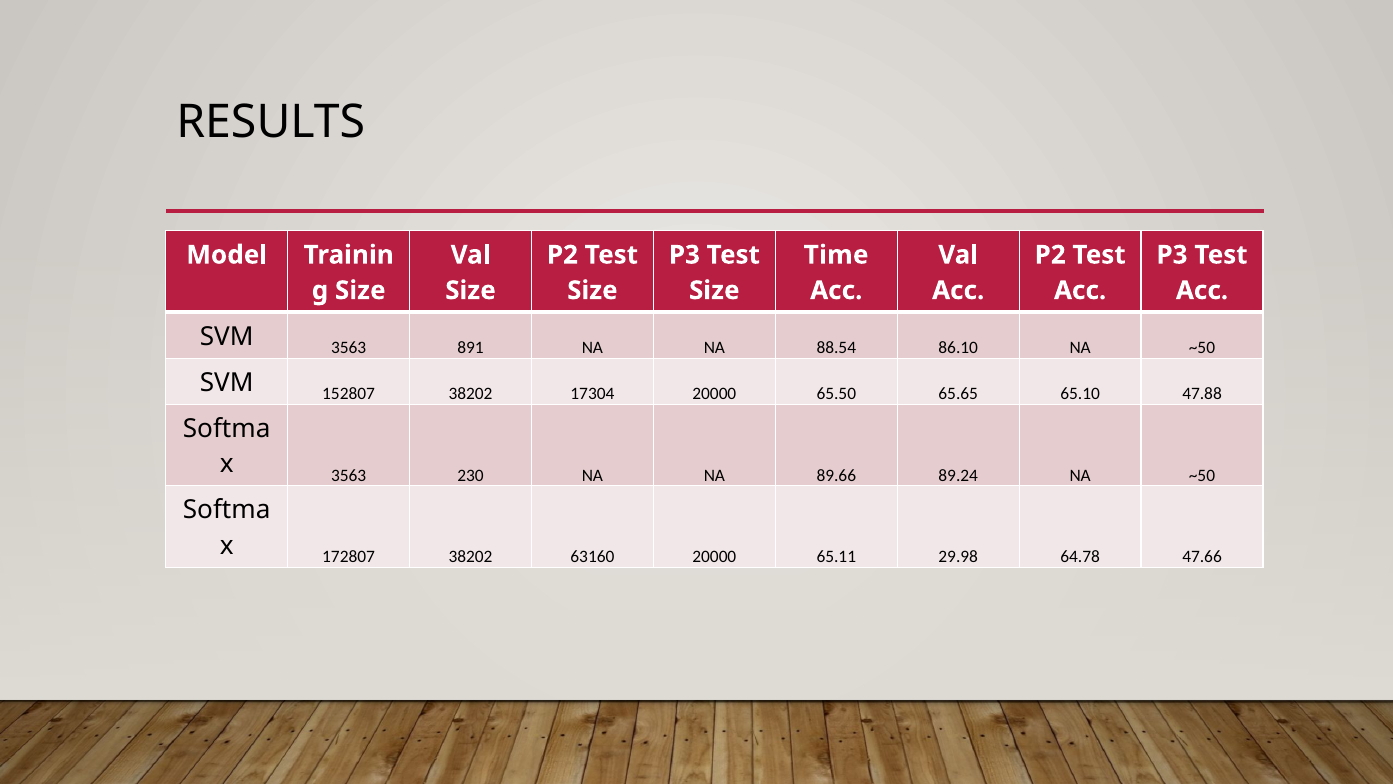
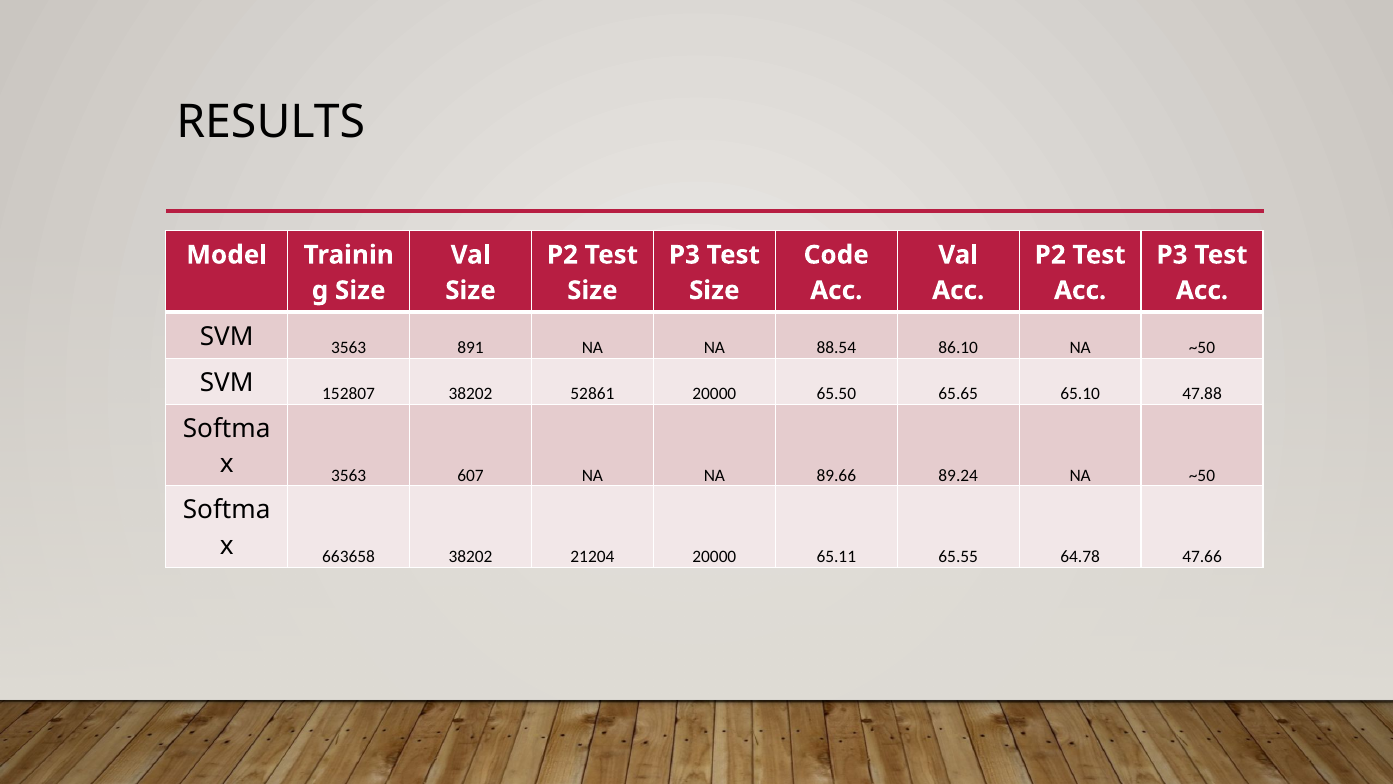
Time: Time -> Code
17304: 17304 -> 52861
230: 230 -> 607
172807: 172807 -> 663658
63160: 63160 -> 21204
29.98: 29.98 -> 65.55
